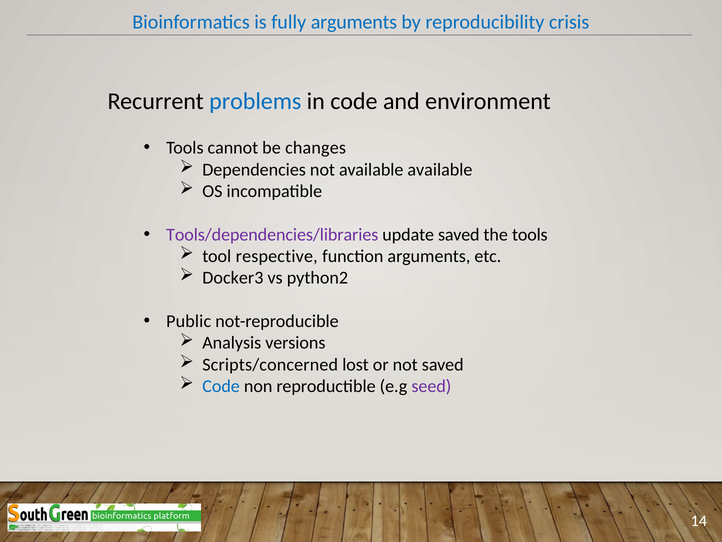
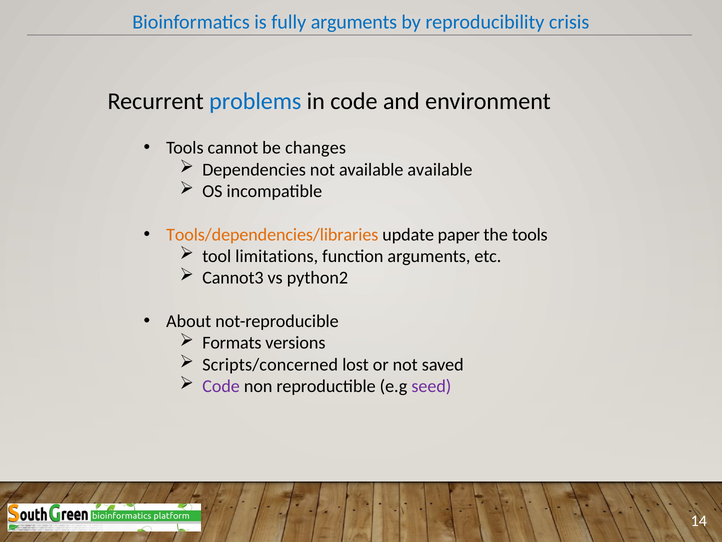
Tools/dependencies/libraries colour: purple -> orange
update saved: saved -> paper
respective: respective -> limitations
Docker3: Docker3 -> Cannot3
Public: Public -> About
Analysis: Analysis -> Formats
Code at (221, 386) colour: blue -> purple
